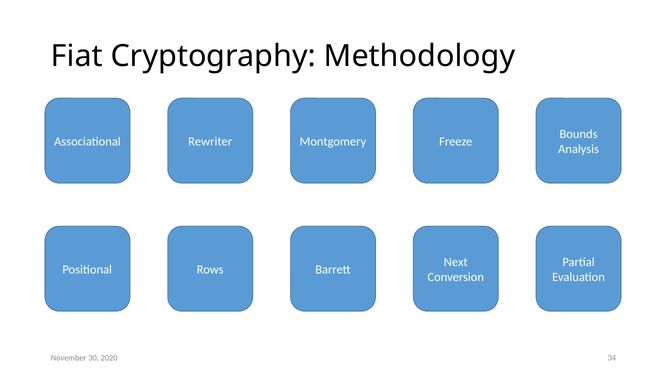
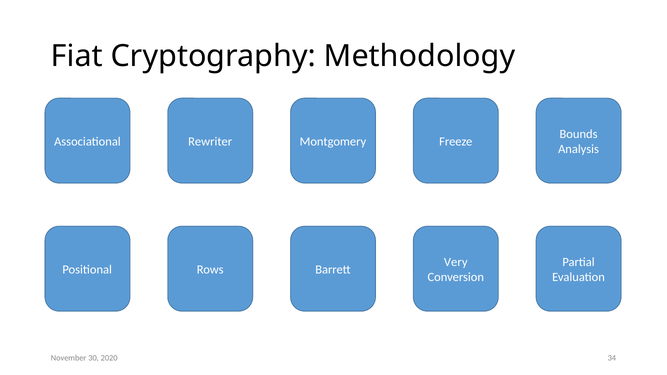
Next: Next -> Very
